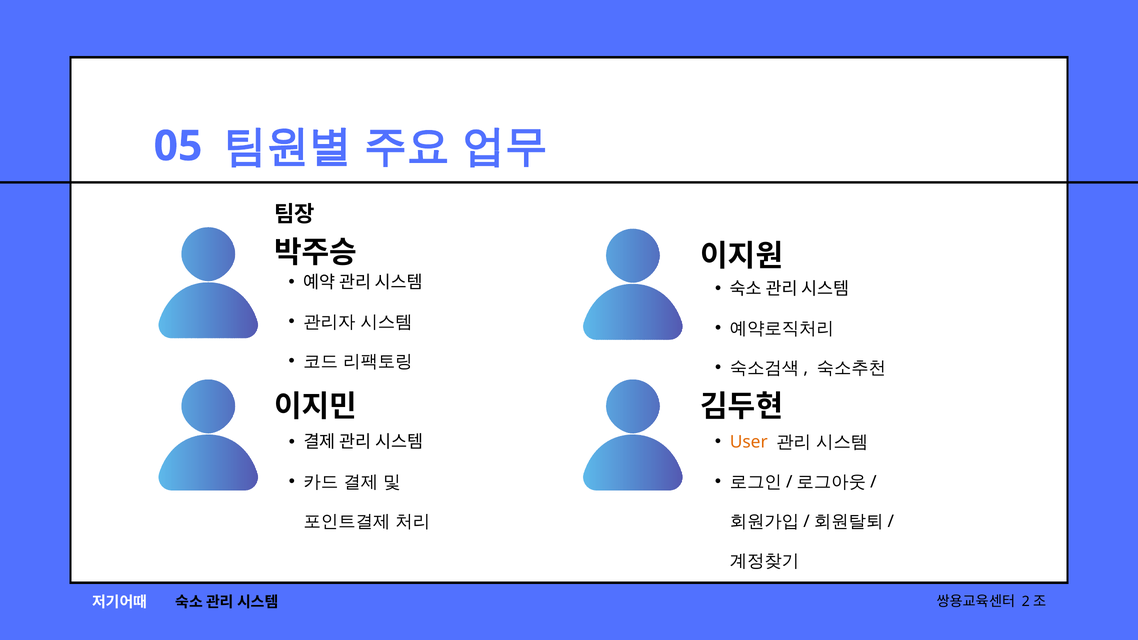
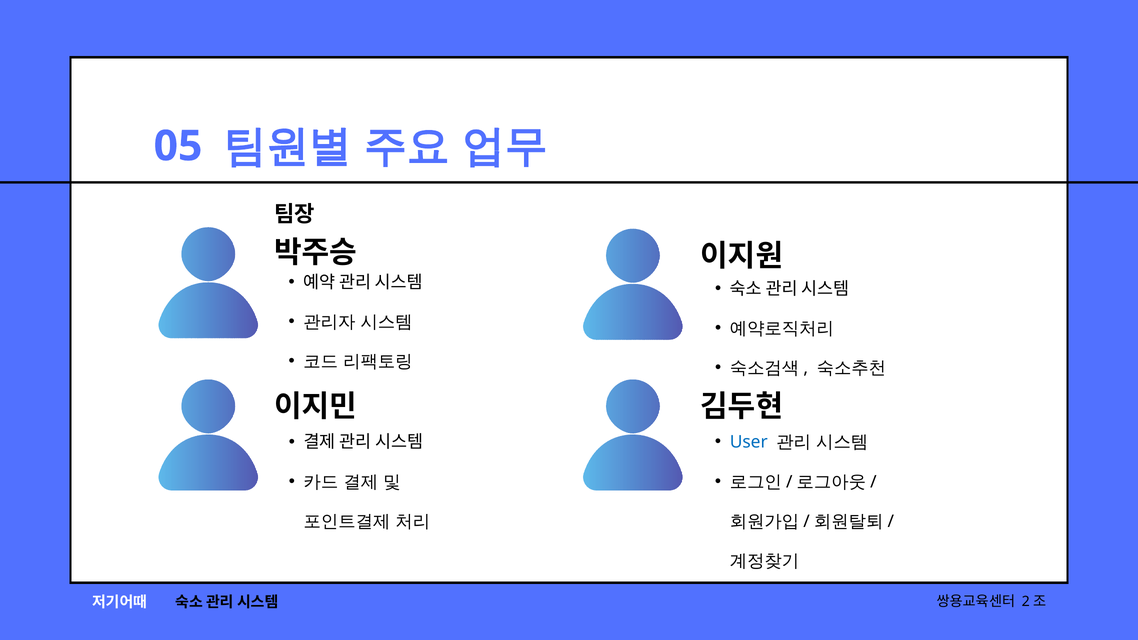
User colour: orange -> blue
